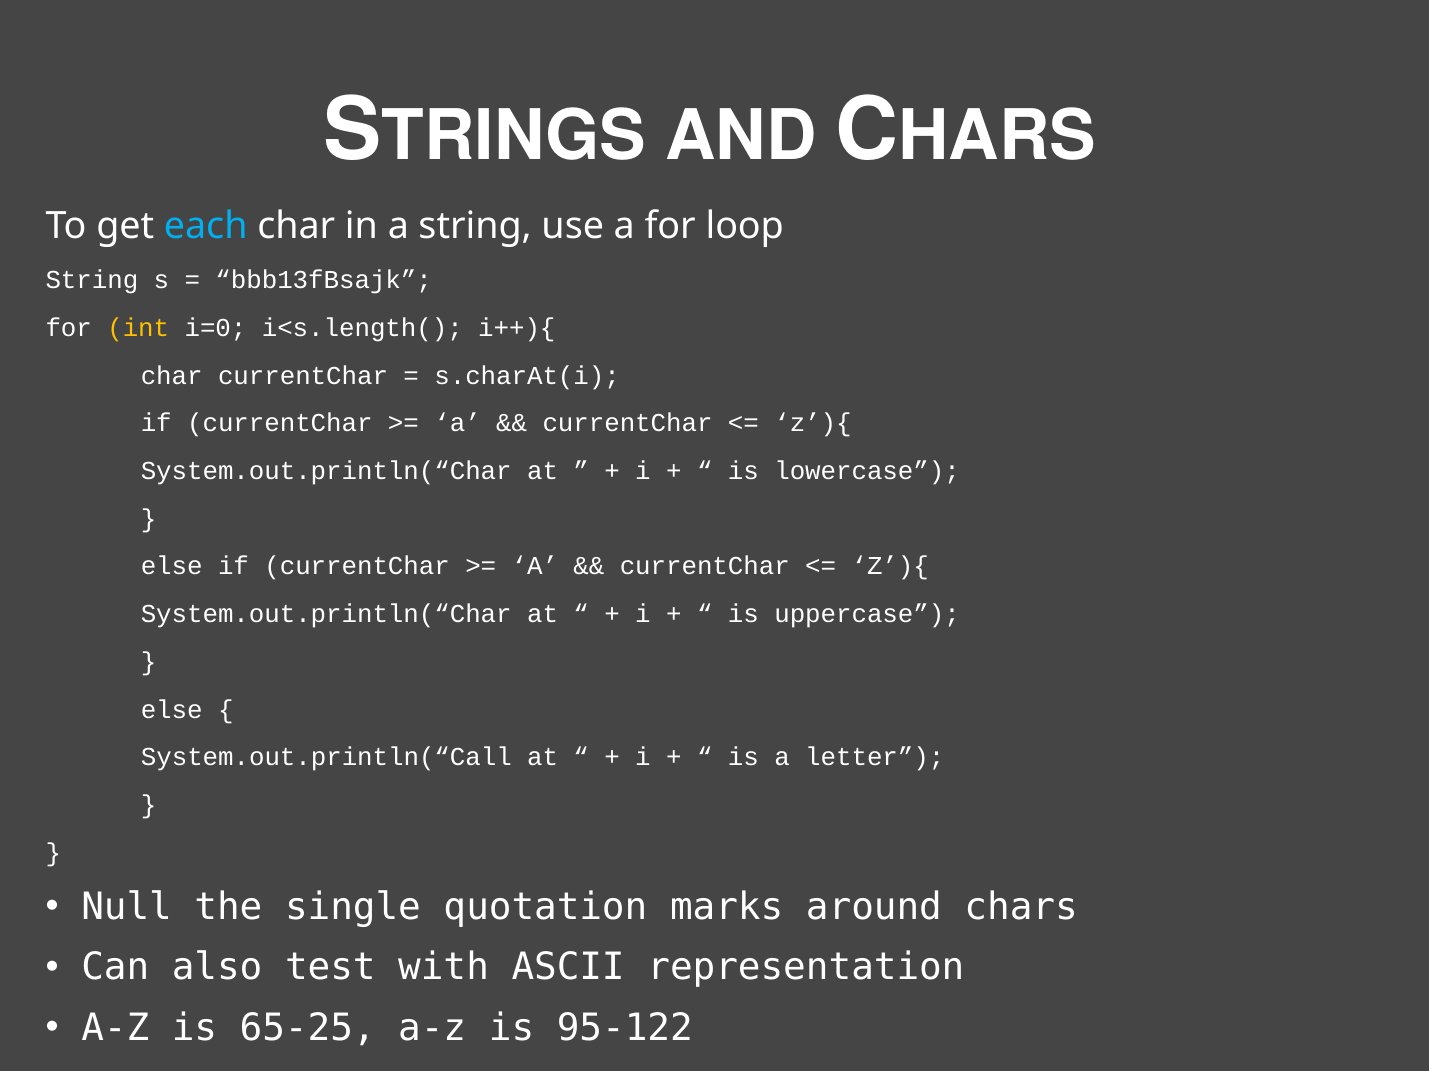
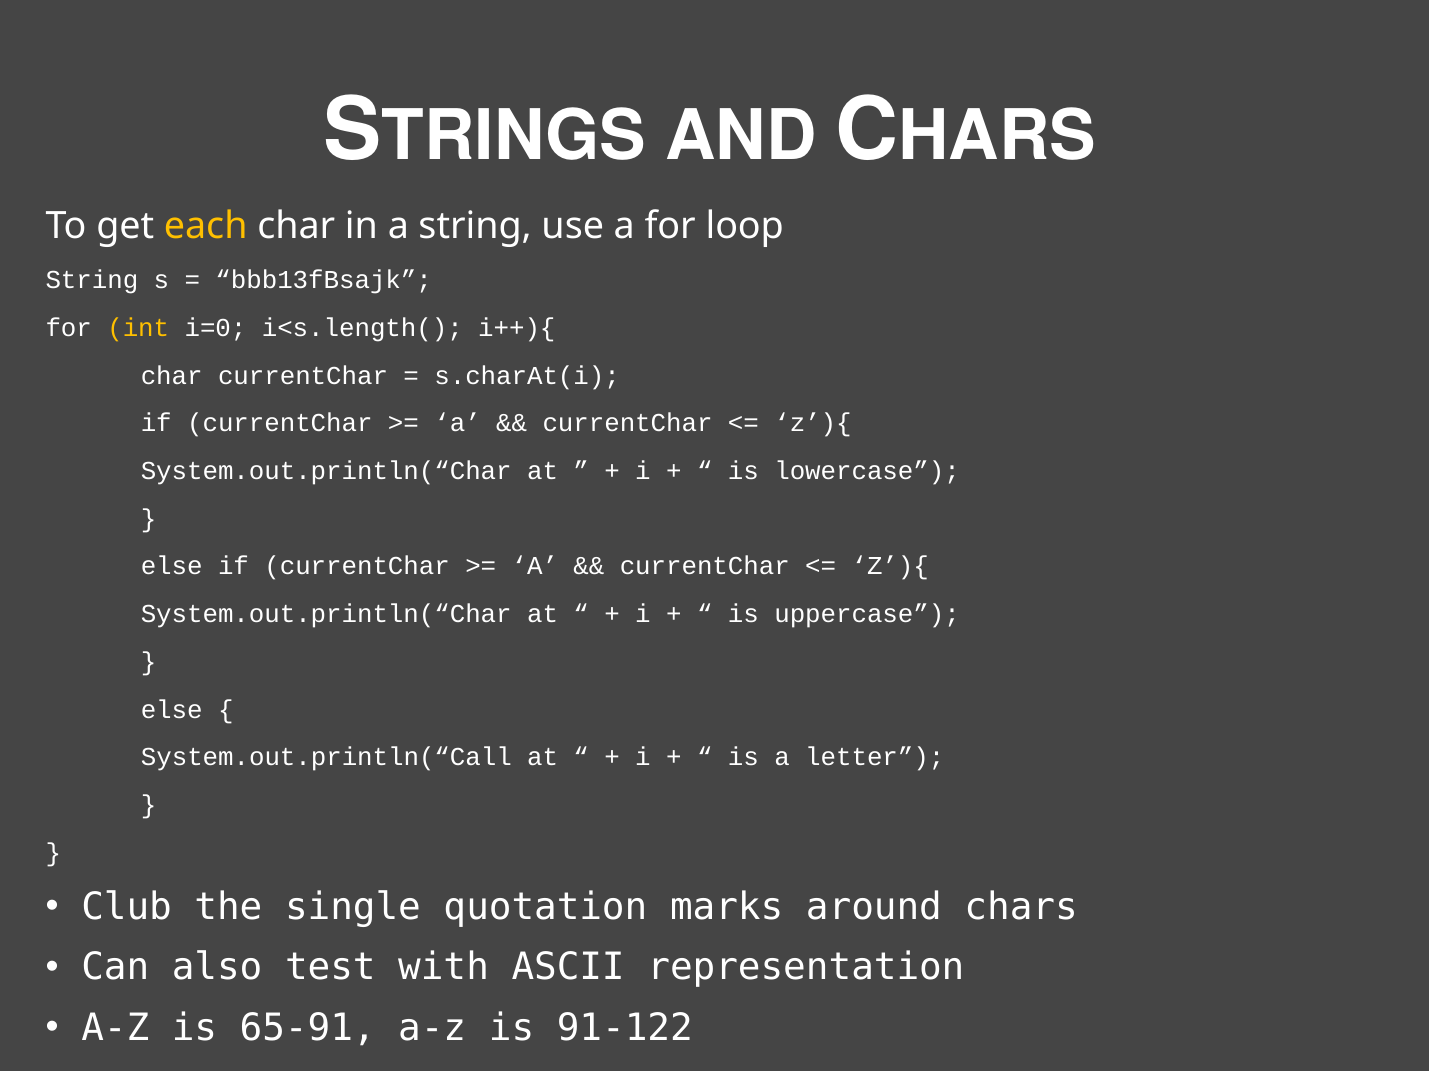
each colour: light blue -> yellow
Null: Null -> Club
65-25: 65-25 -> 65-91
95-122: 95-122 -> 91-122
